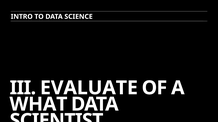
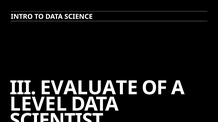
WHAT: WHAT -> LEVEL
